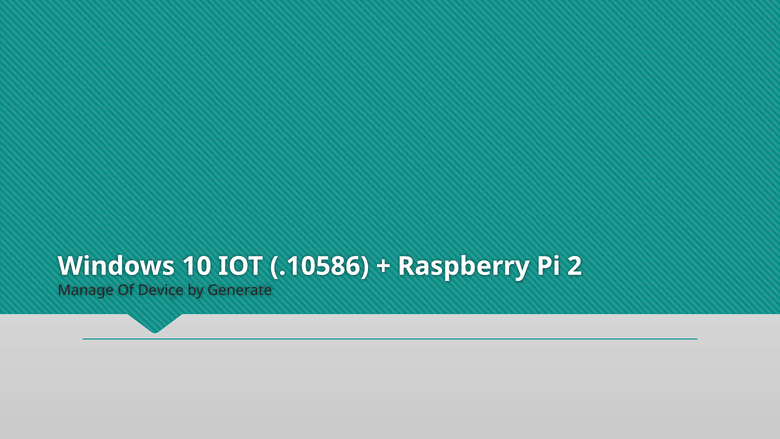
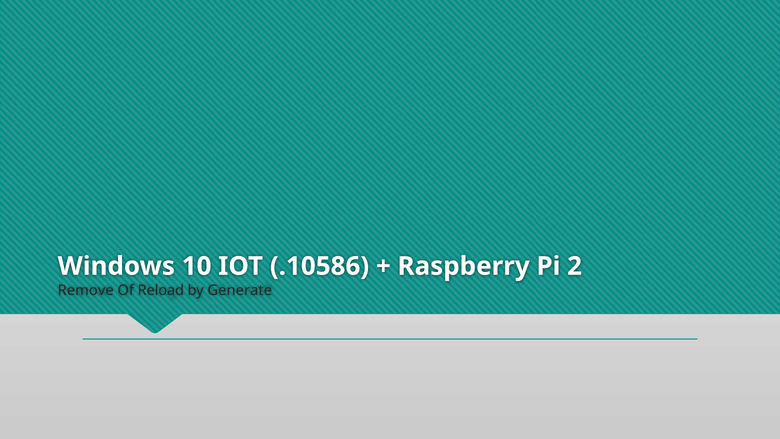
Manage: Manage -> Remove
Device: Device -> Reload
